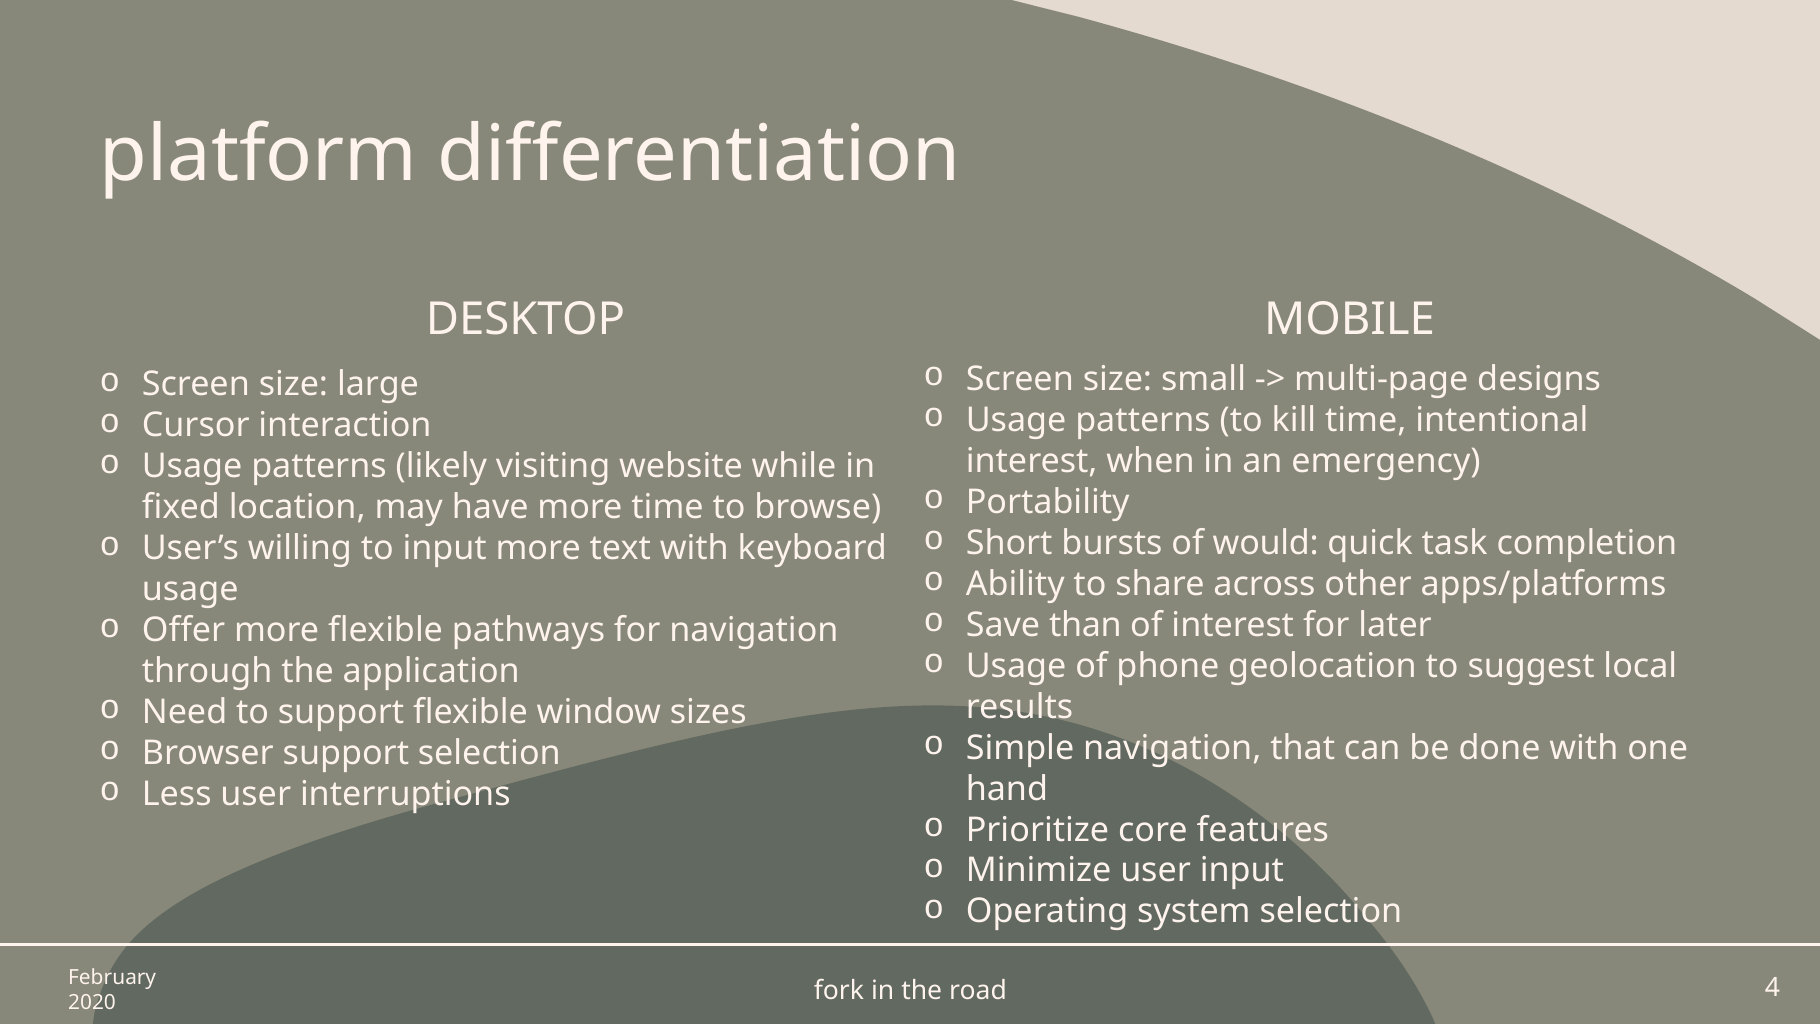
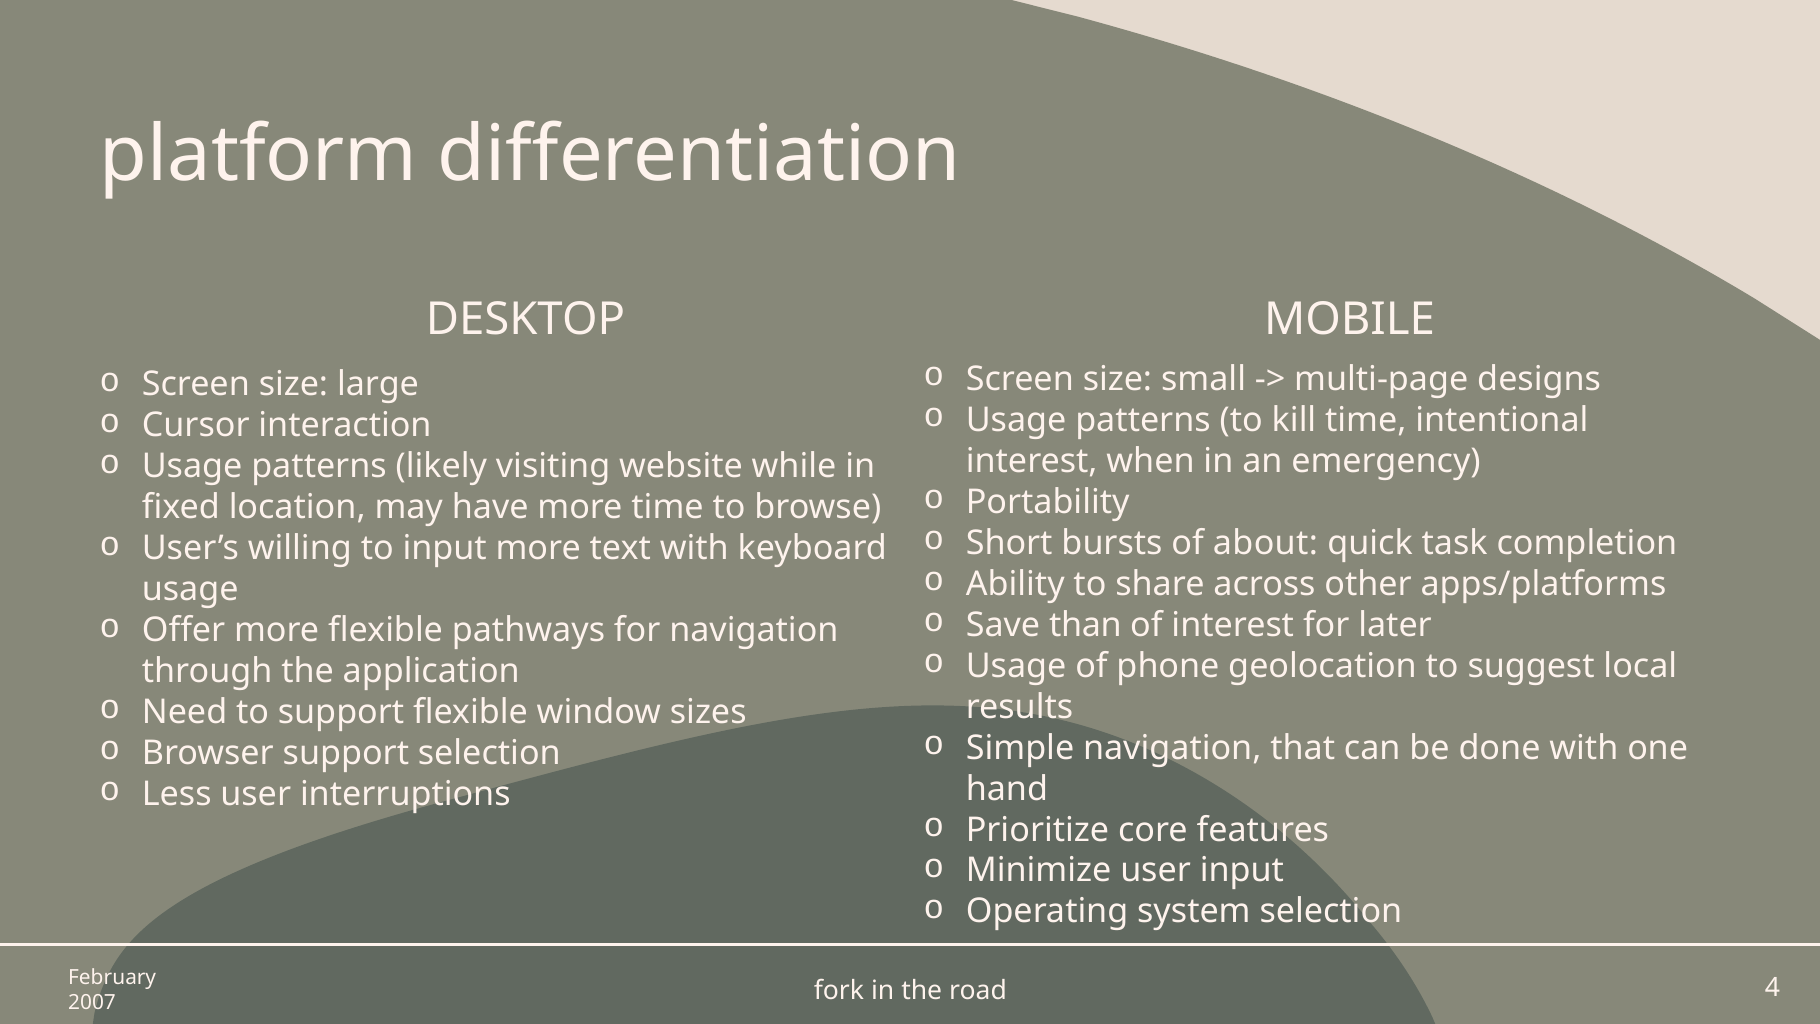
would: would -> about
2020: 2020 -> 2007
